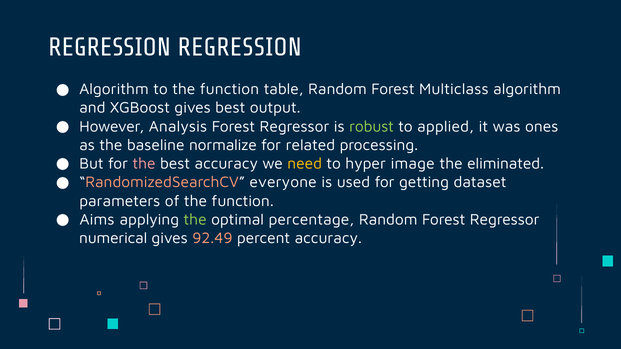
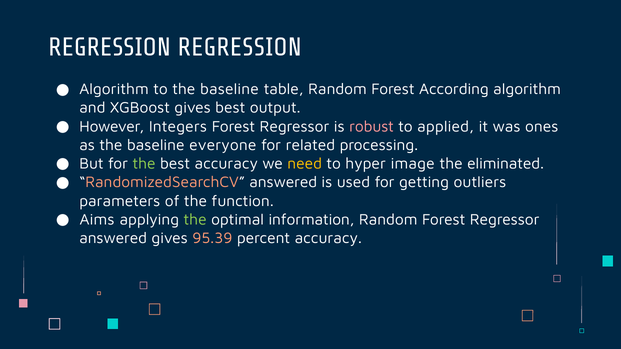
to the function: function -> baseline
Multiclass: Multiclass -> According
Analysis: Analysis -> Integers
robust colour: light green -> pink
normalize: normalize -> everyone
the at (144, 164) colour: pink -> light green
RandomizedSearchCV everyone: everyone -> answered
dataset: dataset -> outliers
percentage: percentage -> information
numerical at (113, 238): numerical -> answered
92.49: 92.49 -> 95.39
